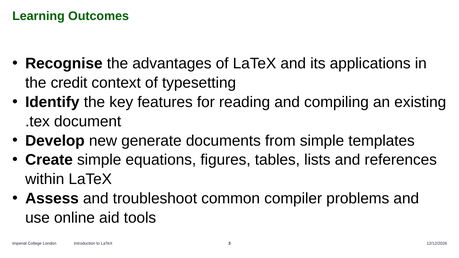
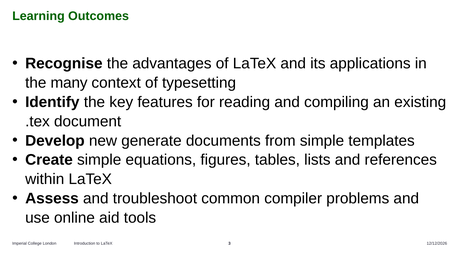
credit: credit -> many
